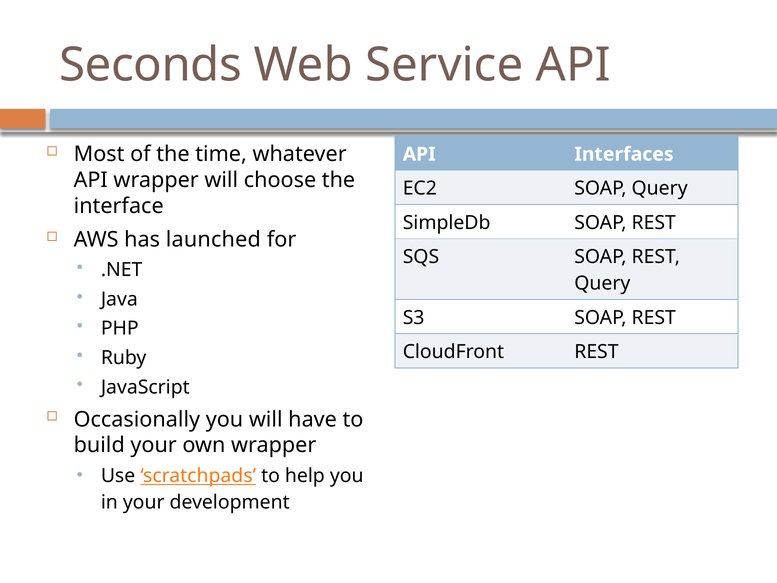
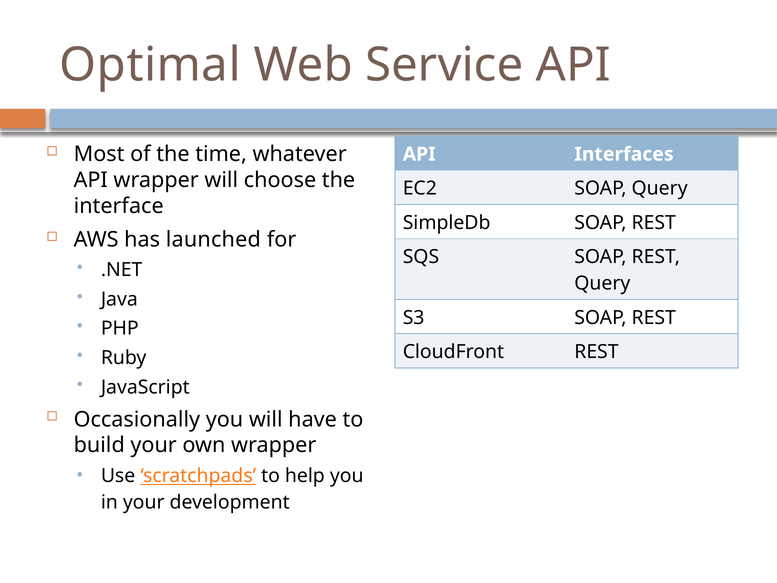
Seconds: Seconds -> Optimal
